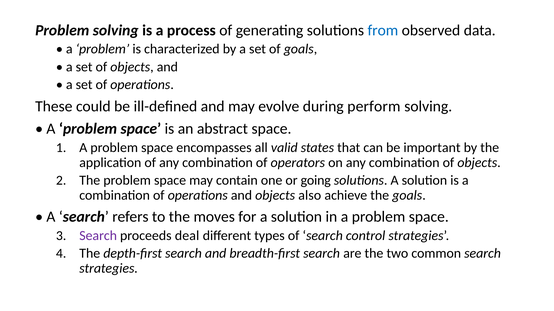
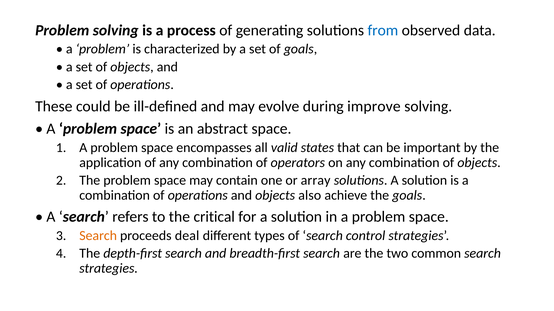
perform: perform -> improve
going: going -> array
moves: moves -> critical
Search at (98, 236) colour: purple -> orange
